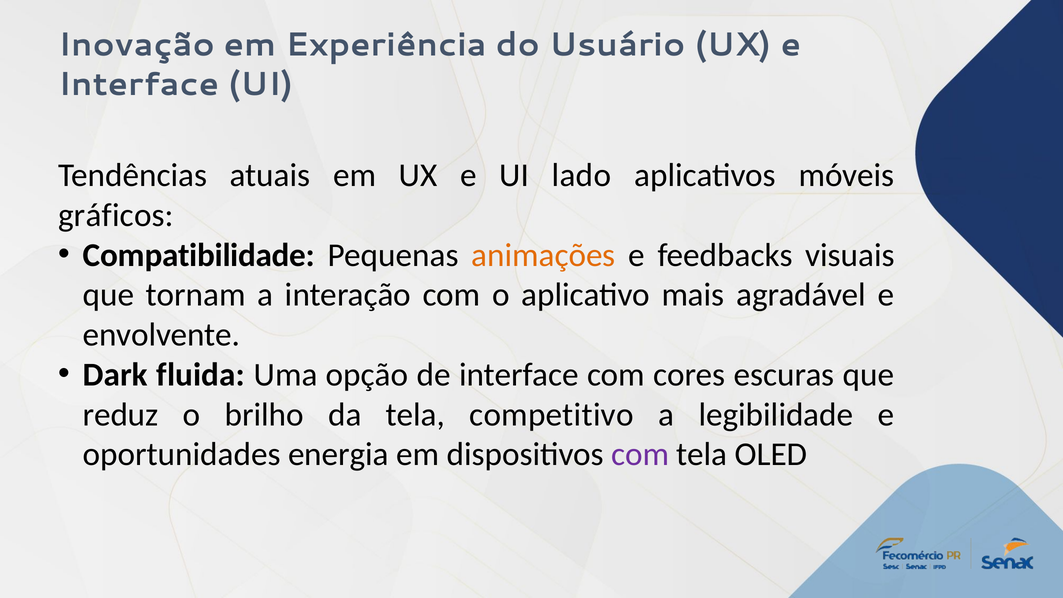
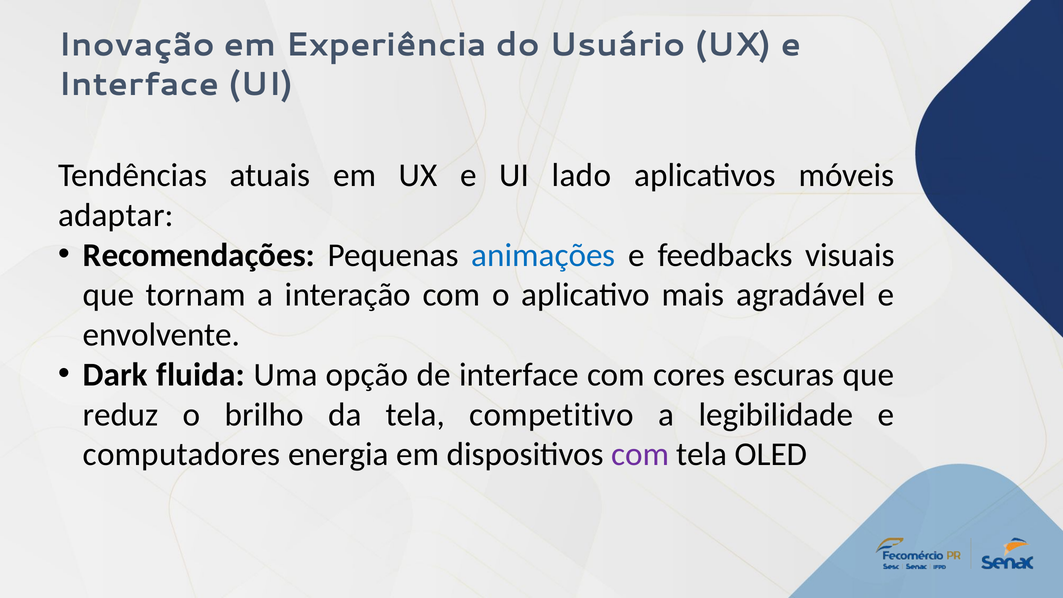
gráficos: gráficos -> adaptar
Compatibilidade: Compatibilidade -> Recomendações
animações colour: orange -> blue
oportunidades: oportunidades -> computadores
